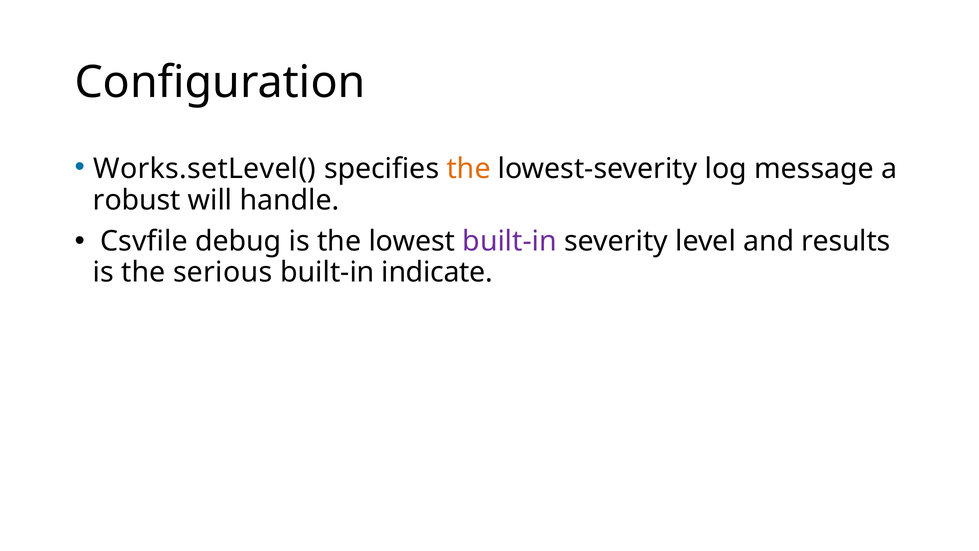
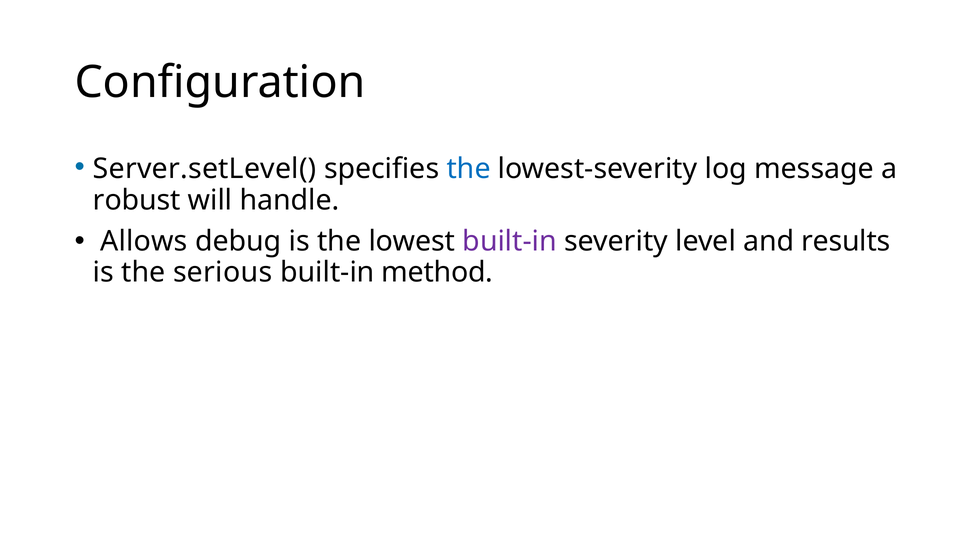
Works.setLevel(: Works.setLevel( -> Server.setLevel(
the at (469, 169) colour: orange -> blue
Csvfile: Csvfile -> Allows
indicate: indicate -> method
